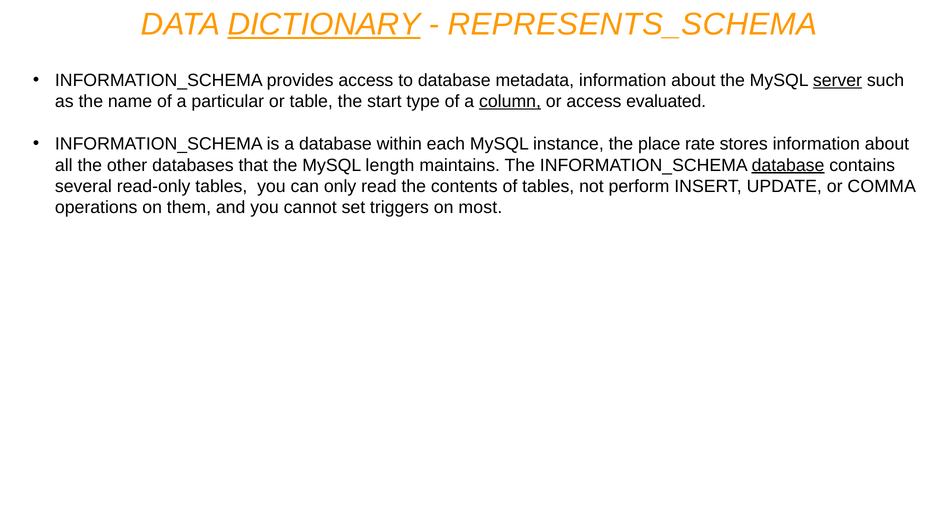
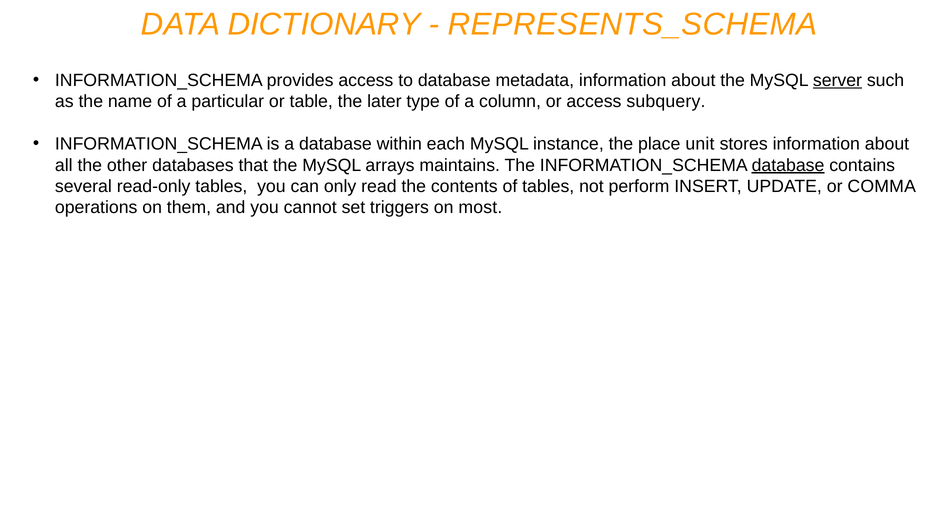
DICTIONARY underline: present -> none
start: start -> later
column underline: present -> none
evaluated: evaluated -> subquery
rate: rate -> unit
length: length -> arrays
